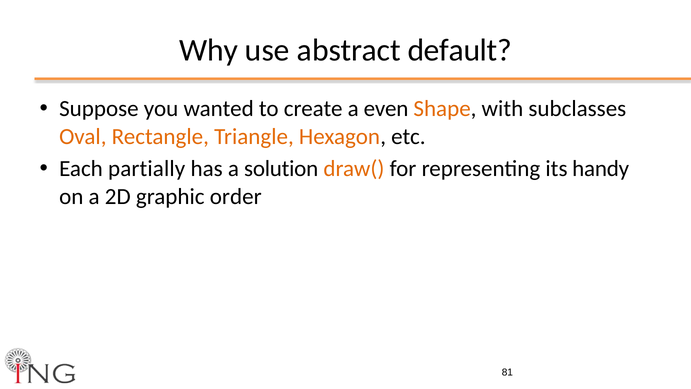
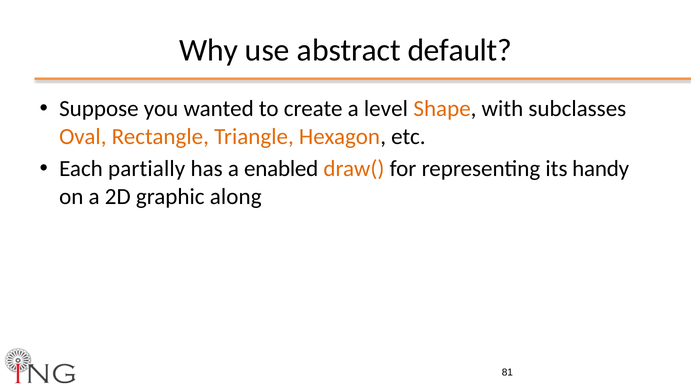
even: even -> level
solution: solution -> enabled
order: order -> along
